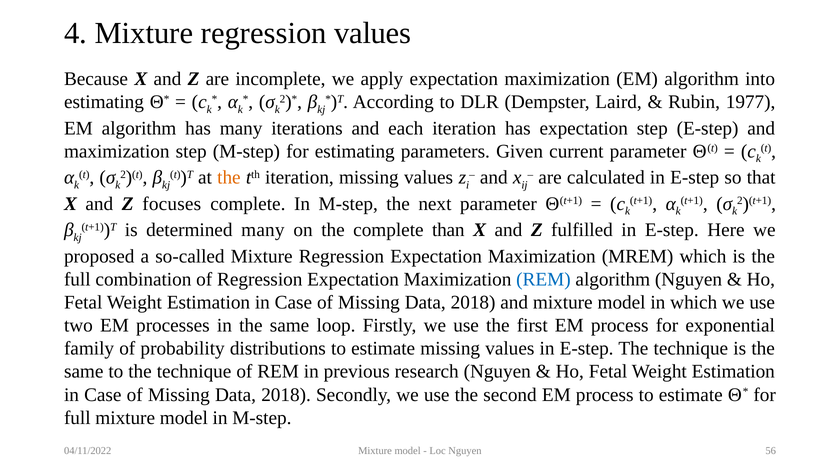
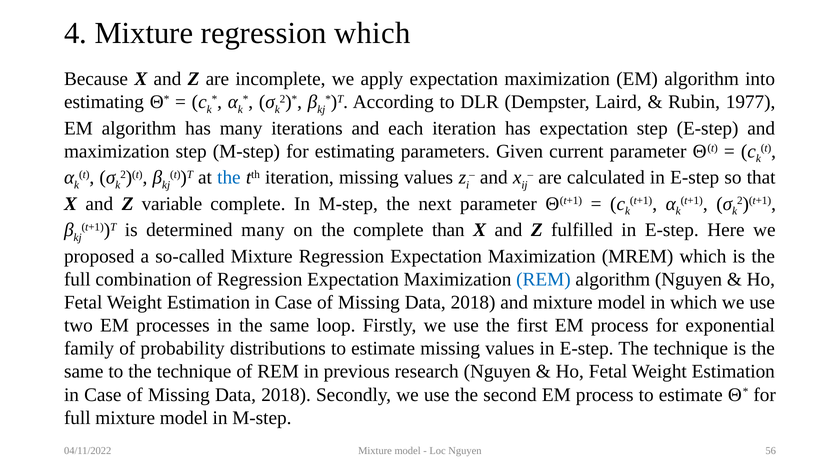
regression values: values -> which
the at (229, 178) colour: orange -> blue
focuses: focuses -> variable
